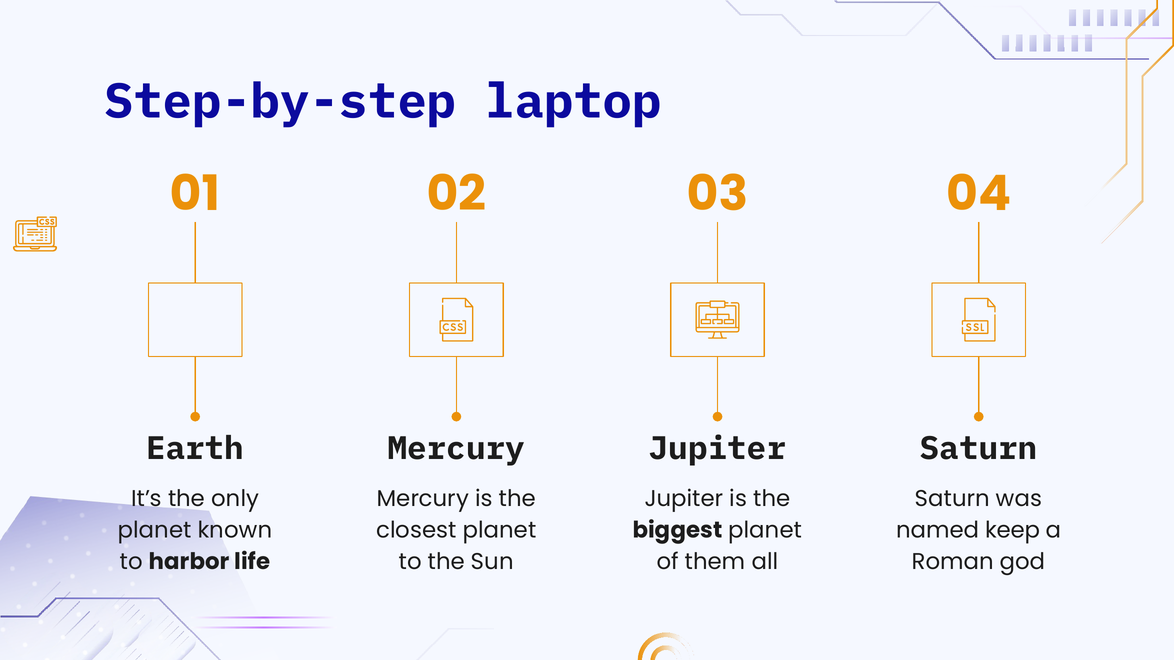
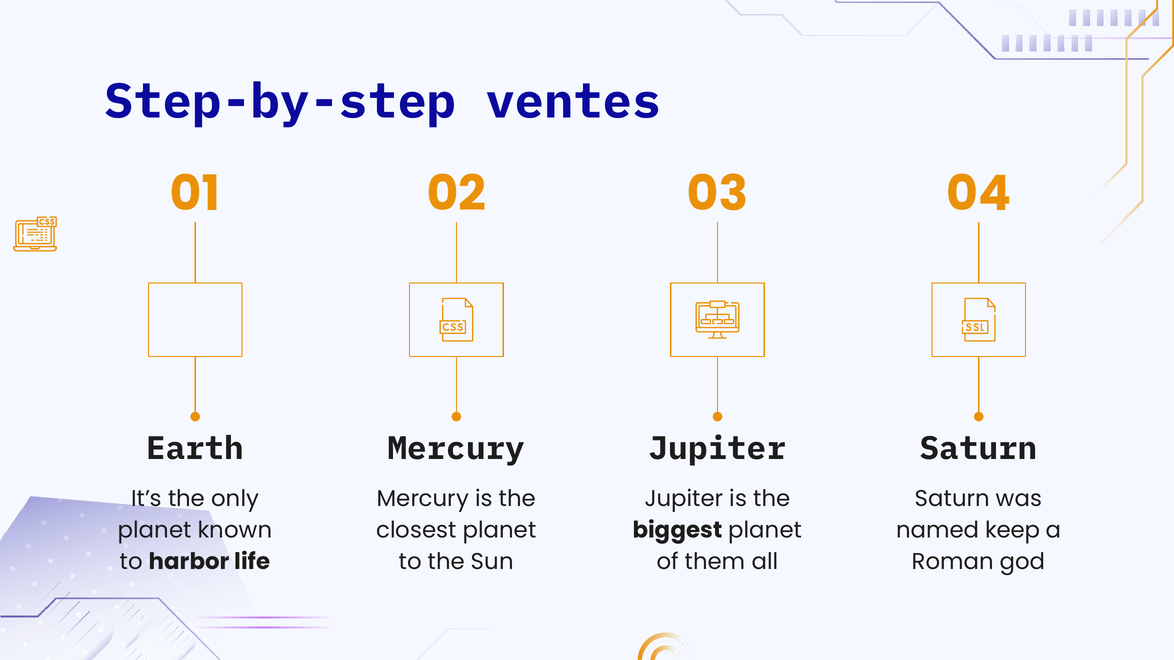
laptop: laptop -> ventes
